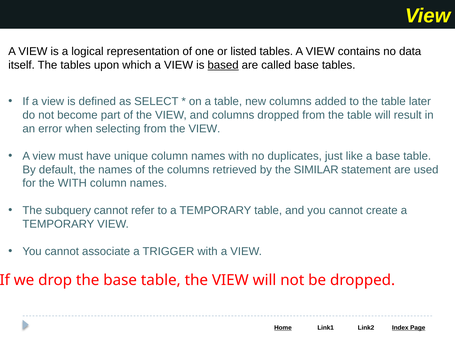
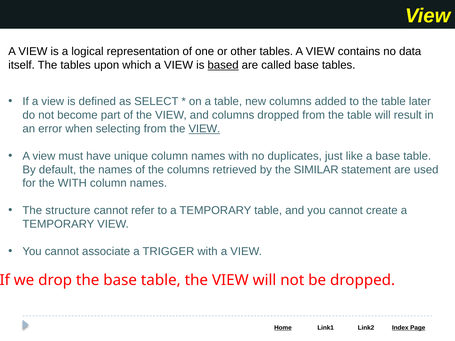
listed: listed -> other
VIEW at (204, 129) underline: none -> present
subquery: subquery -> structure
